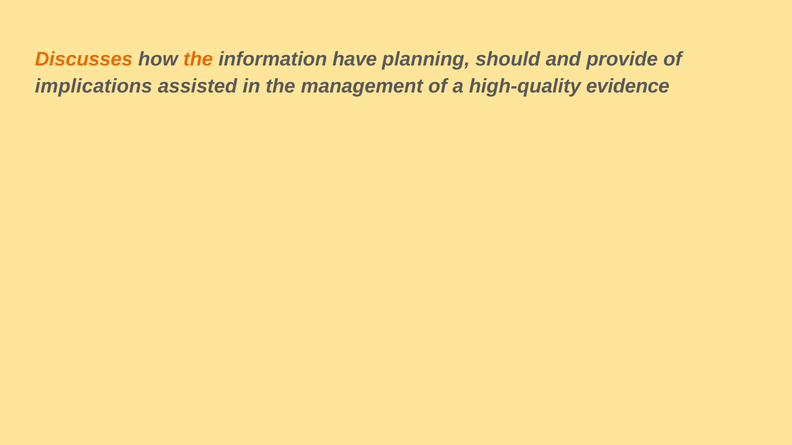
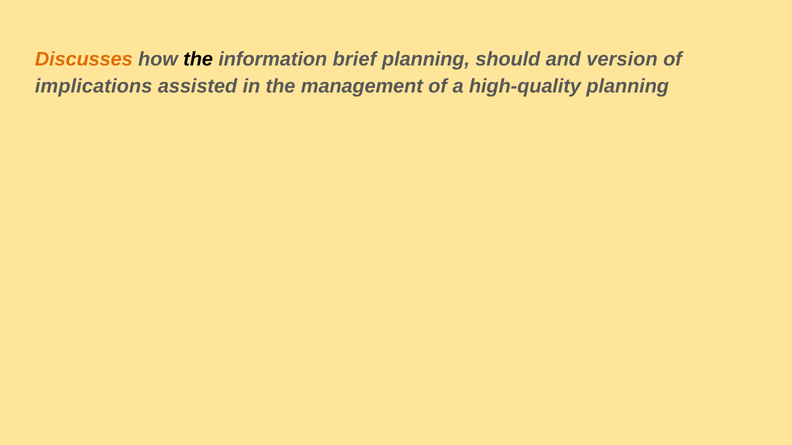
the at (198, 59) colour: orange -> black
have: have -> brief
provide: provide -> version
high-quality evidence: evidence -> planning
